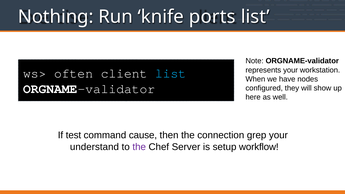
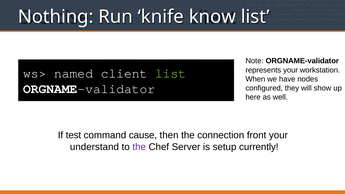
ports: ports -> know
often: often -> named
list at (171, 73) colour: light blue -> light green
grep: grep -> front
workflow: workflow -> currently
